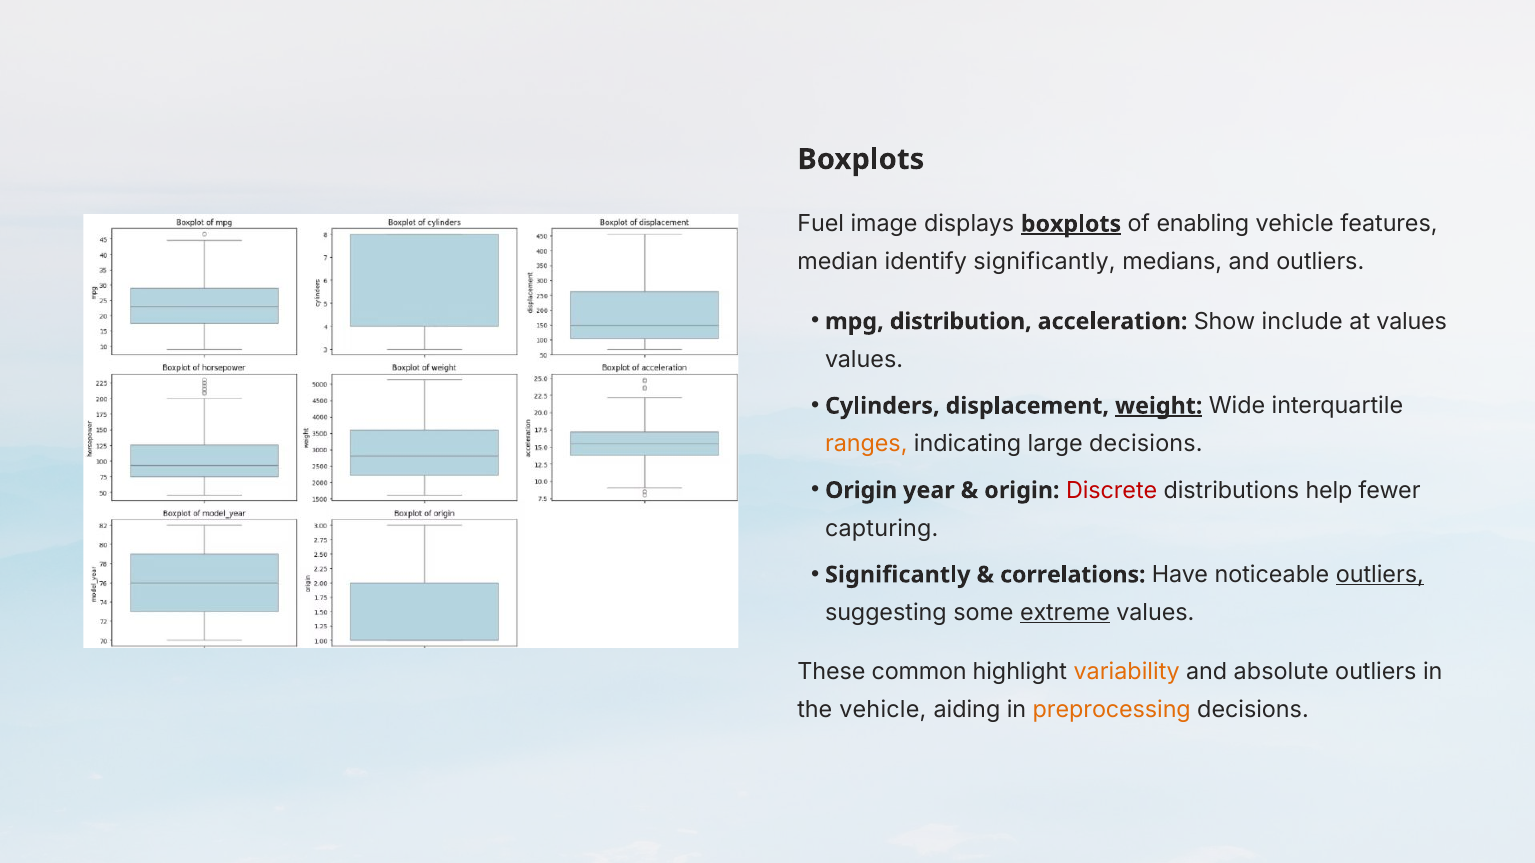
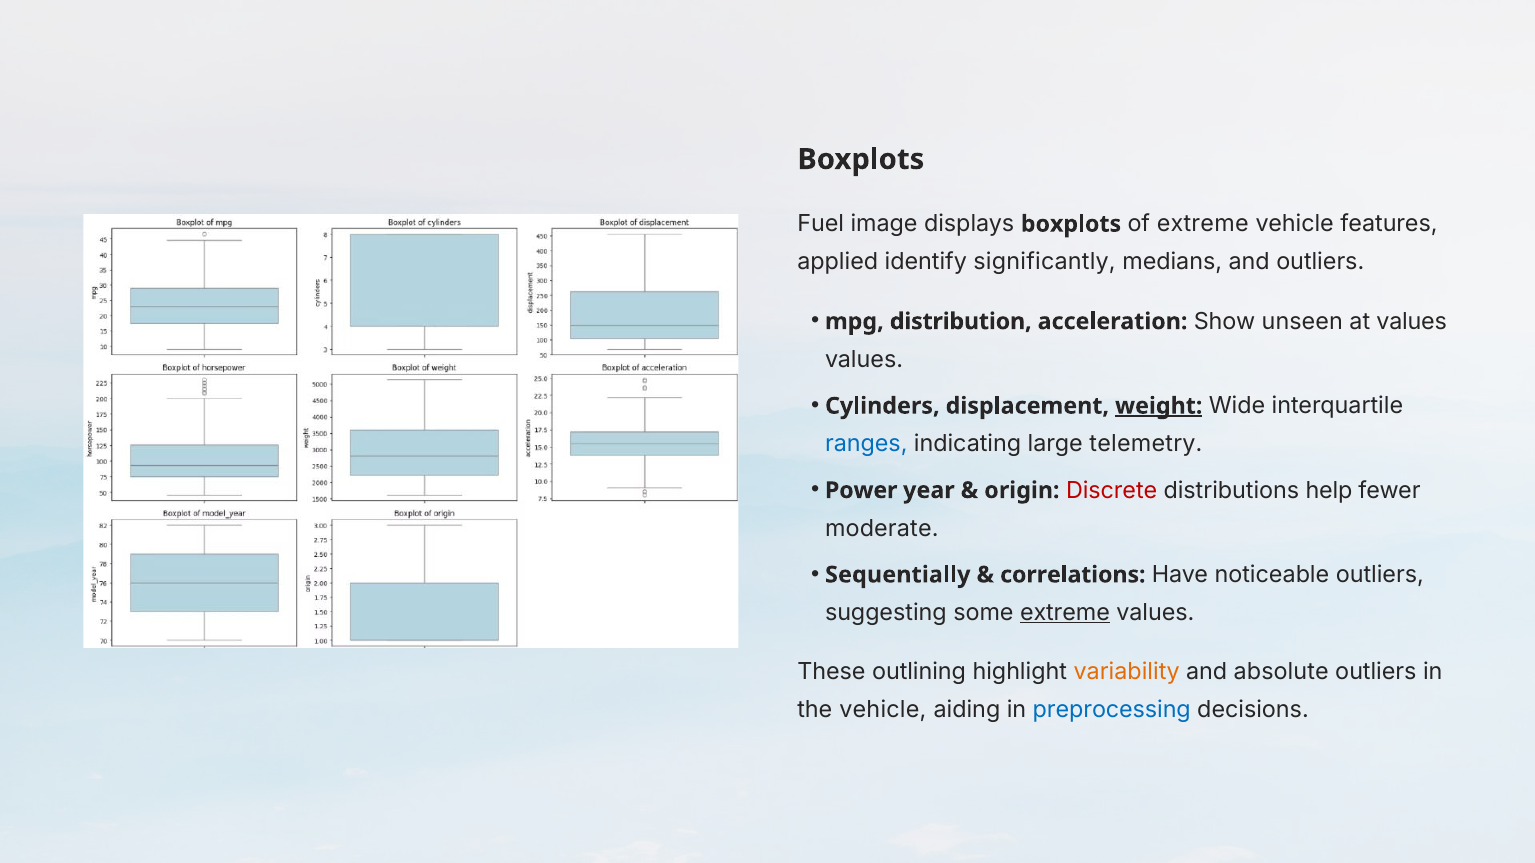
boxplots at (1071, 224) underline: present -> none
of enabling: enabling -> extreme
median: median -> applied
include: include -> unseen
ranges colour: orange -> blue
large decisions: decisions -> telemetry
Origin at (861, 491): Origin -> Power
capturing: capturing -> moderate
Significantly at (898, 575): Significantly -> Sequentially
outliers at (1380, 575) underline: present -> none
common: common -> outlining
preprocessing colour: orange -> blue
